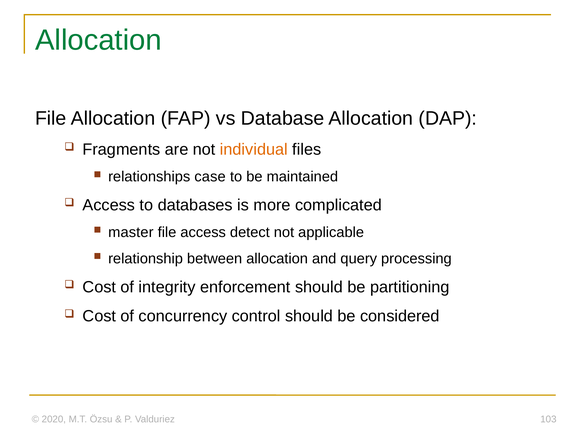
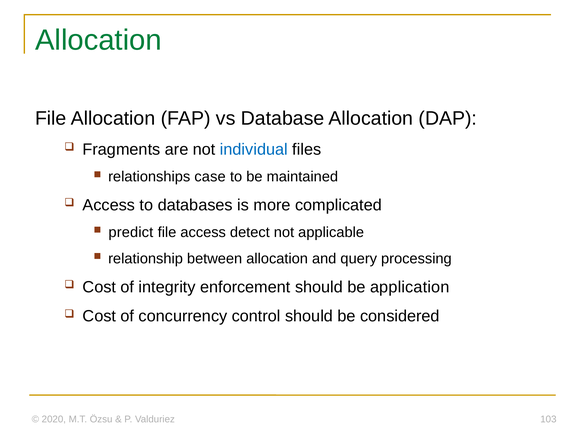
individual colour: orange -> blue
master: master -> predict
partitioning: partitioning -> application
